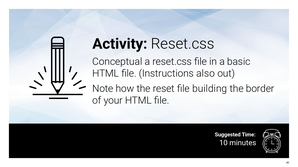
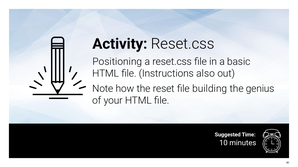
Conceptual: Conceptual -> Positioning
border: border -> genius
